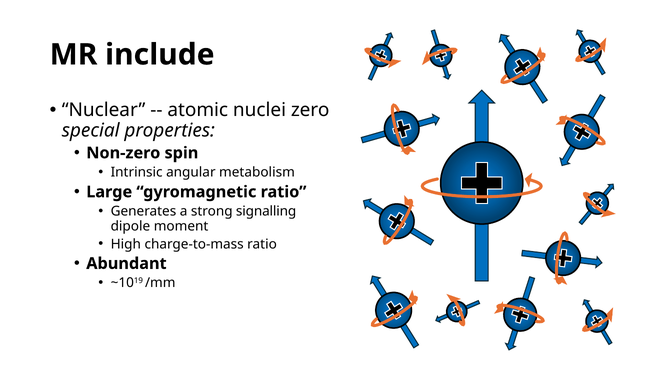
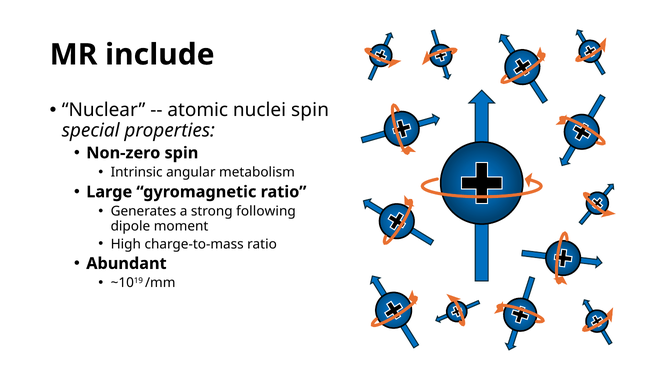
nuclei zero: zero -> spin
signalling: signalling -> following
